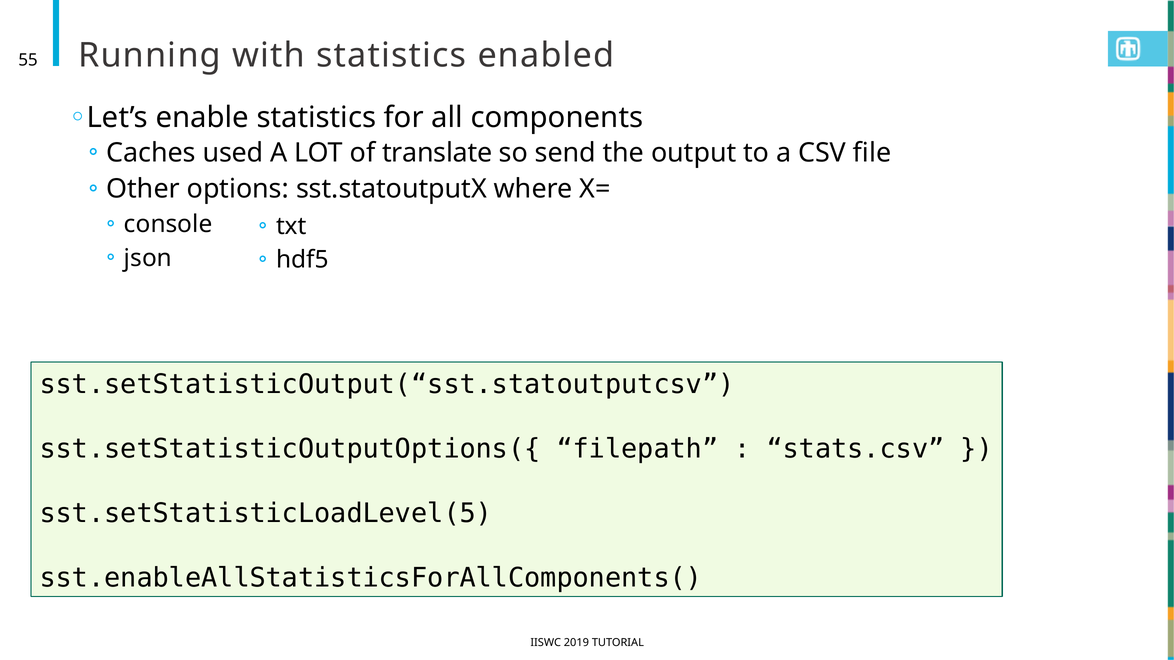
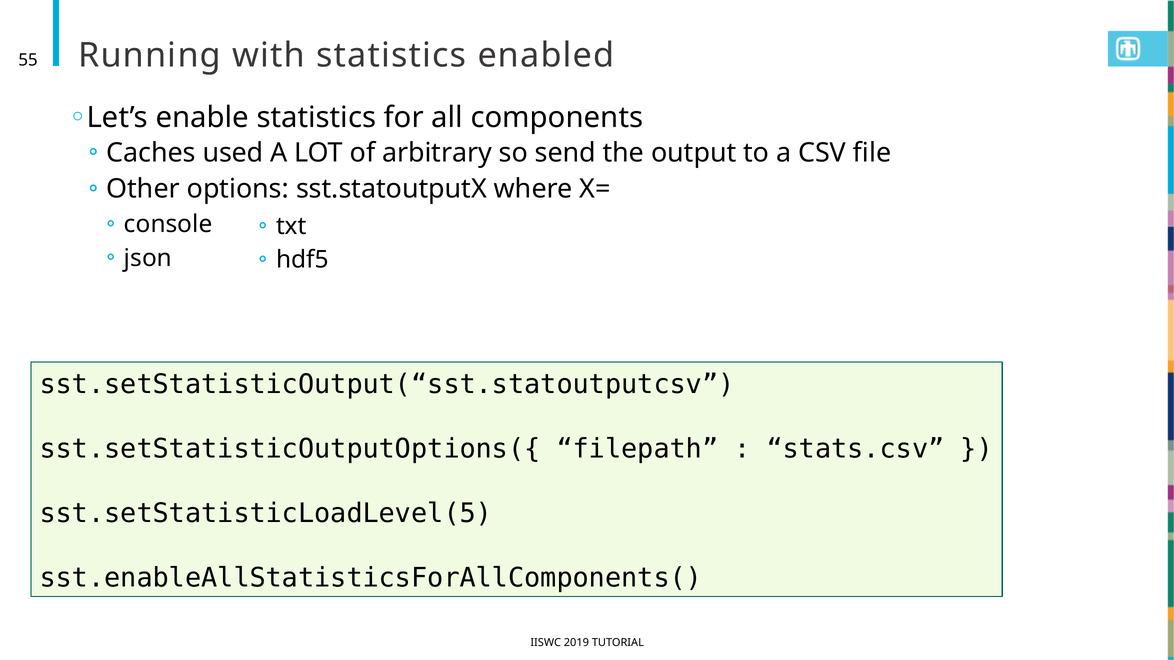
translate: translate -> arbitrary
